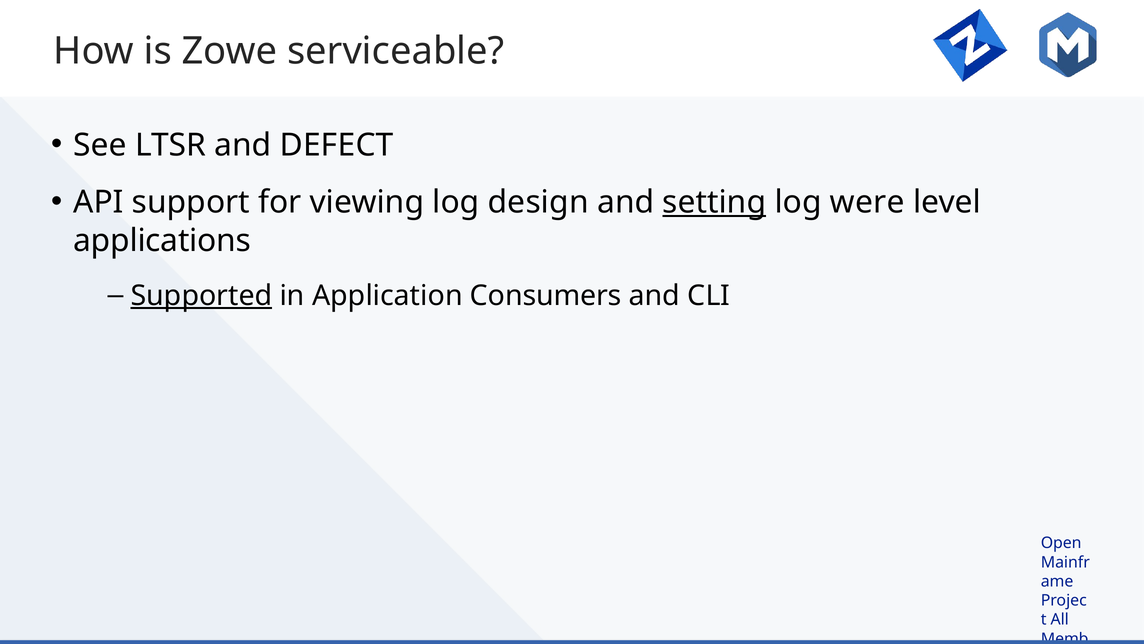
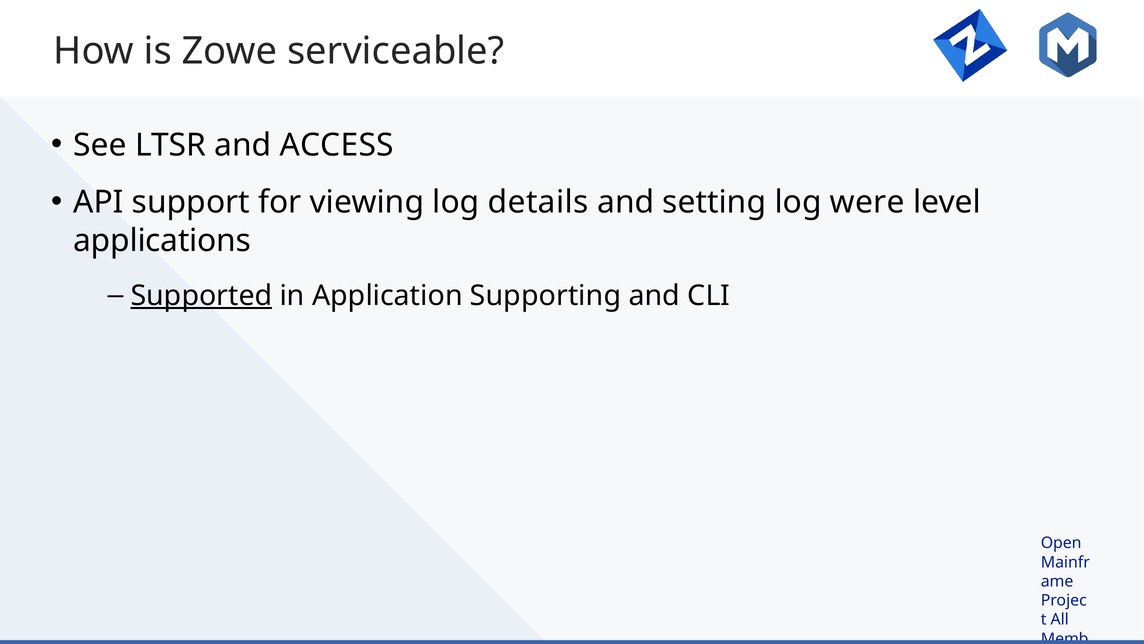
DEFECT: DEFECT -> ACCESS
design: design -> details
setting underline: present -> none
Consumers: Consumers -> Supporting
